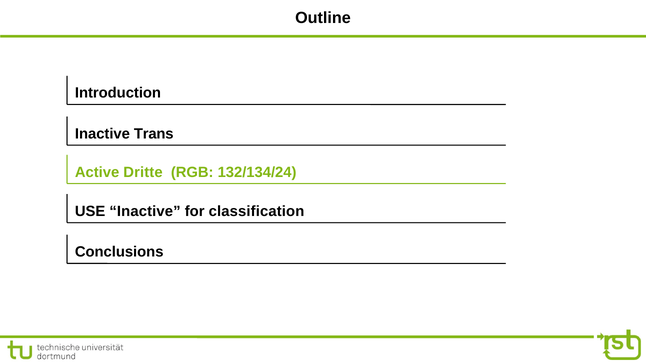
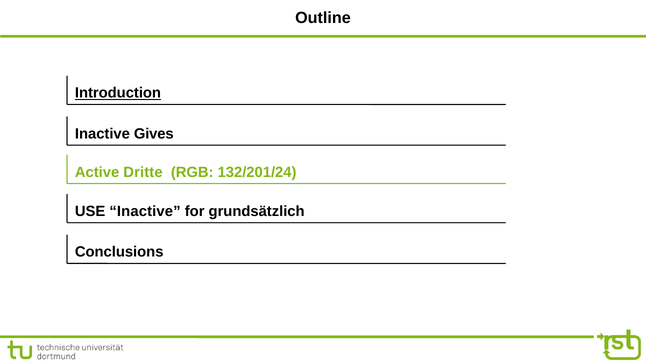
Introduction underline: none -> present
Trans: Trans -> Gives
132/134/24: 132/134/24 -> 132/201/24
classification: classification -> grundsätzlich
